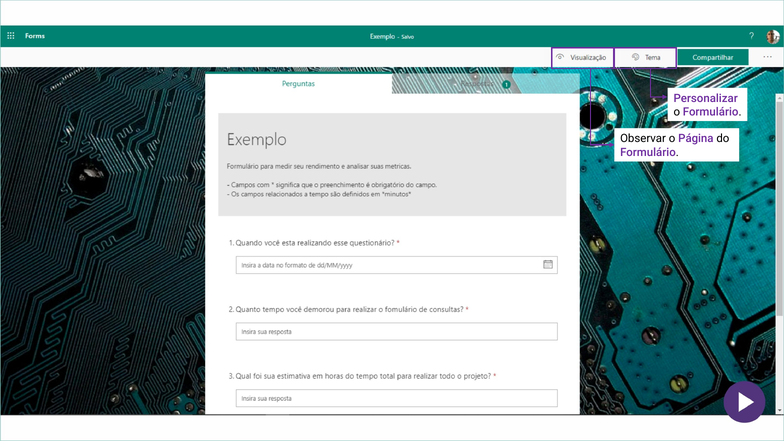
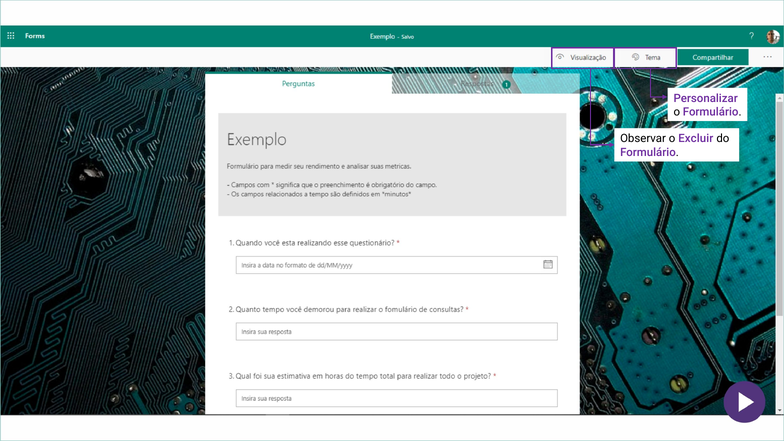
Página: Página -> Excluir
